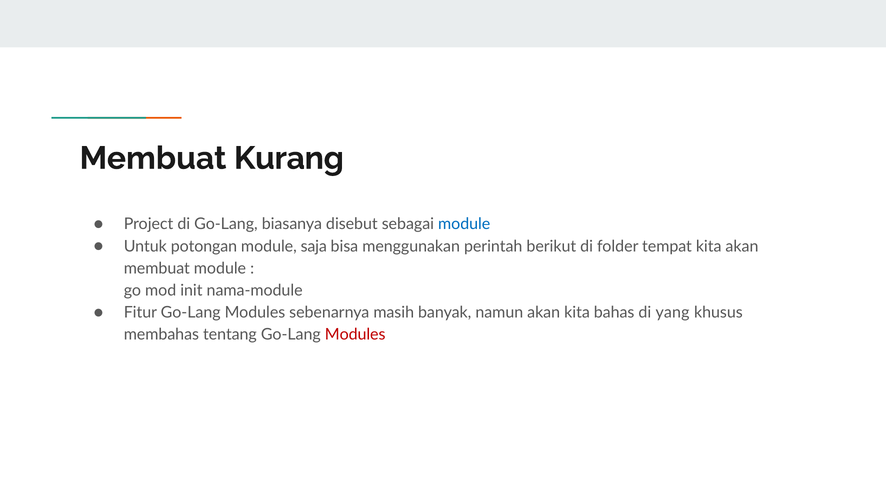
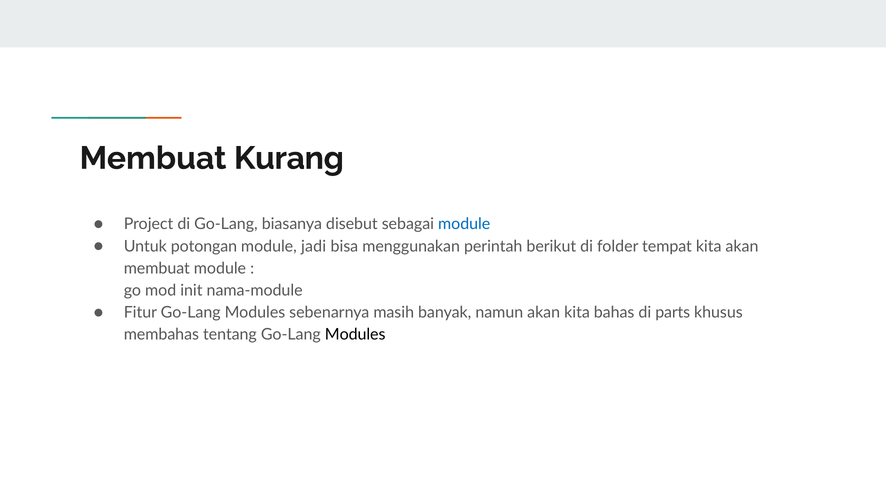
saja: saja -> jadi
yang: yang -> parts
Modules at (355, 334) colour: red -> black
